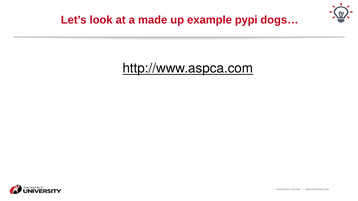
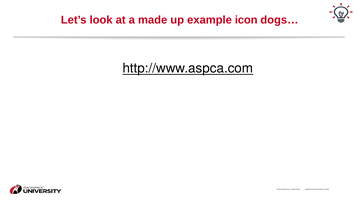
pypi: pypi -> icon
